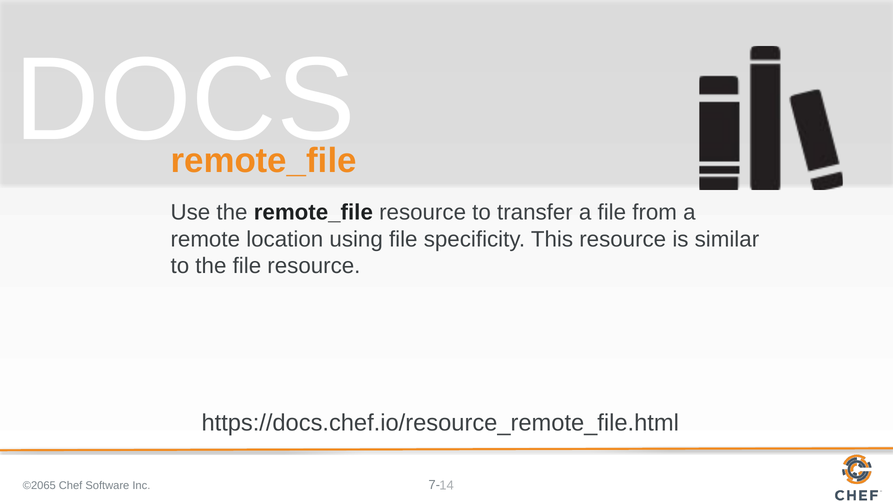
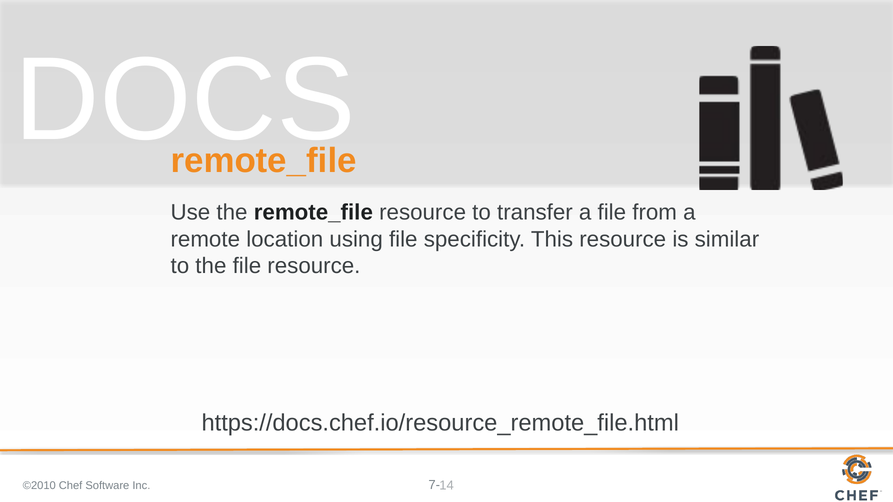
©2065: ©2065 -> ©2010
